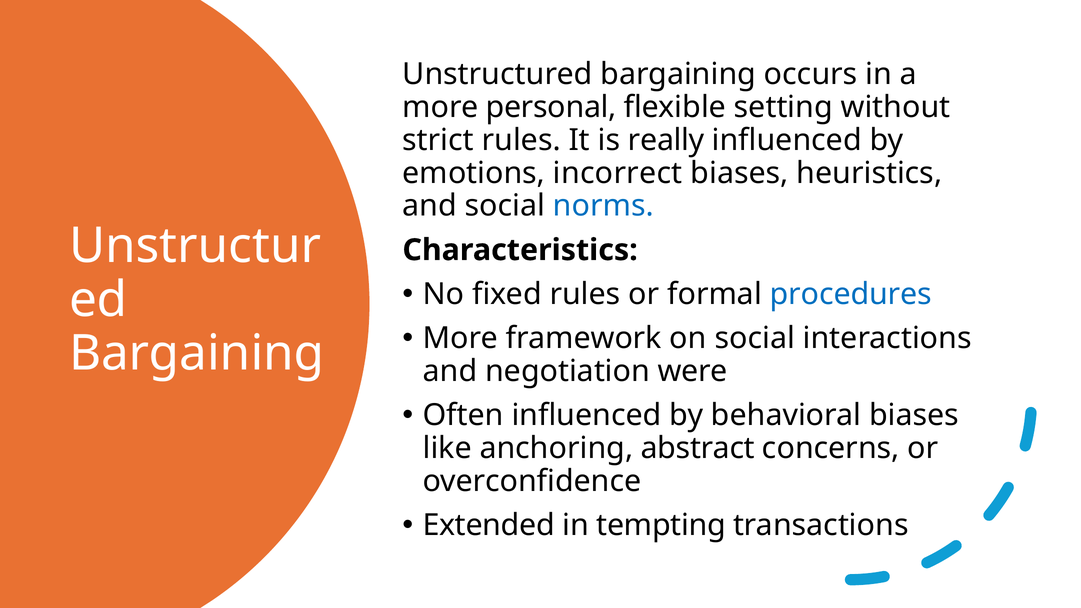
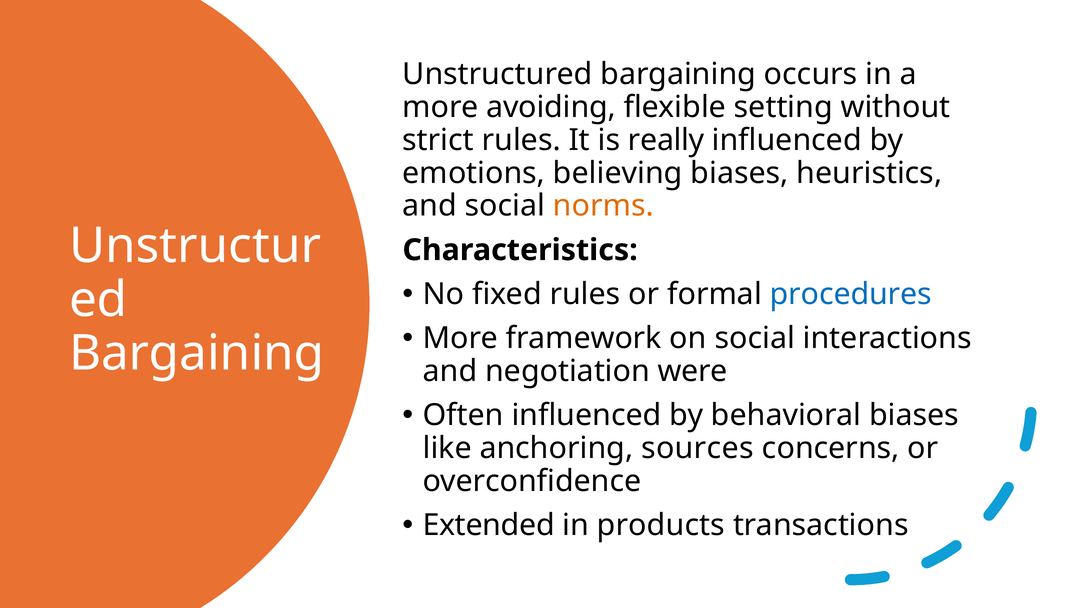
personal: personal -> avoiding
incorrect: incorrect -> believing
norms colour: blue -> orange
abstract: abstract -> sources
tempting: tempting -> products
